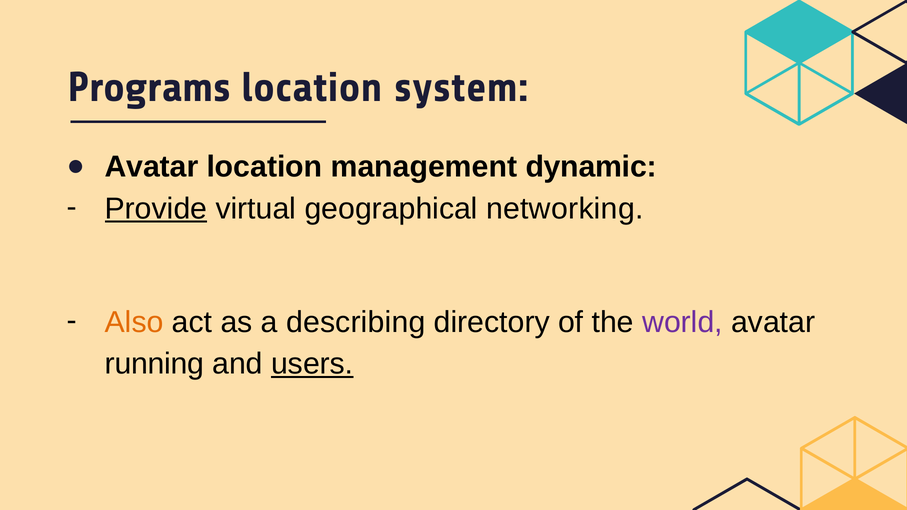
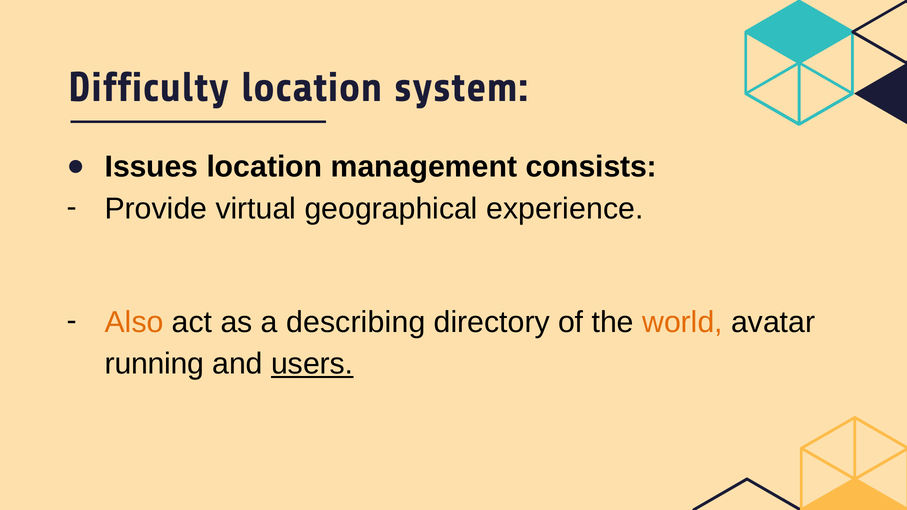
Programs: Programs -> Difficulty
Avatar at (152, 167): Avatar -> Issues
dynamic: dynamic -> consists
Provide underline: present -> none
networking: networking -> experience
world colour: purple -> orange
